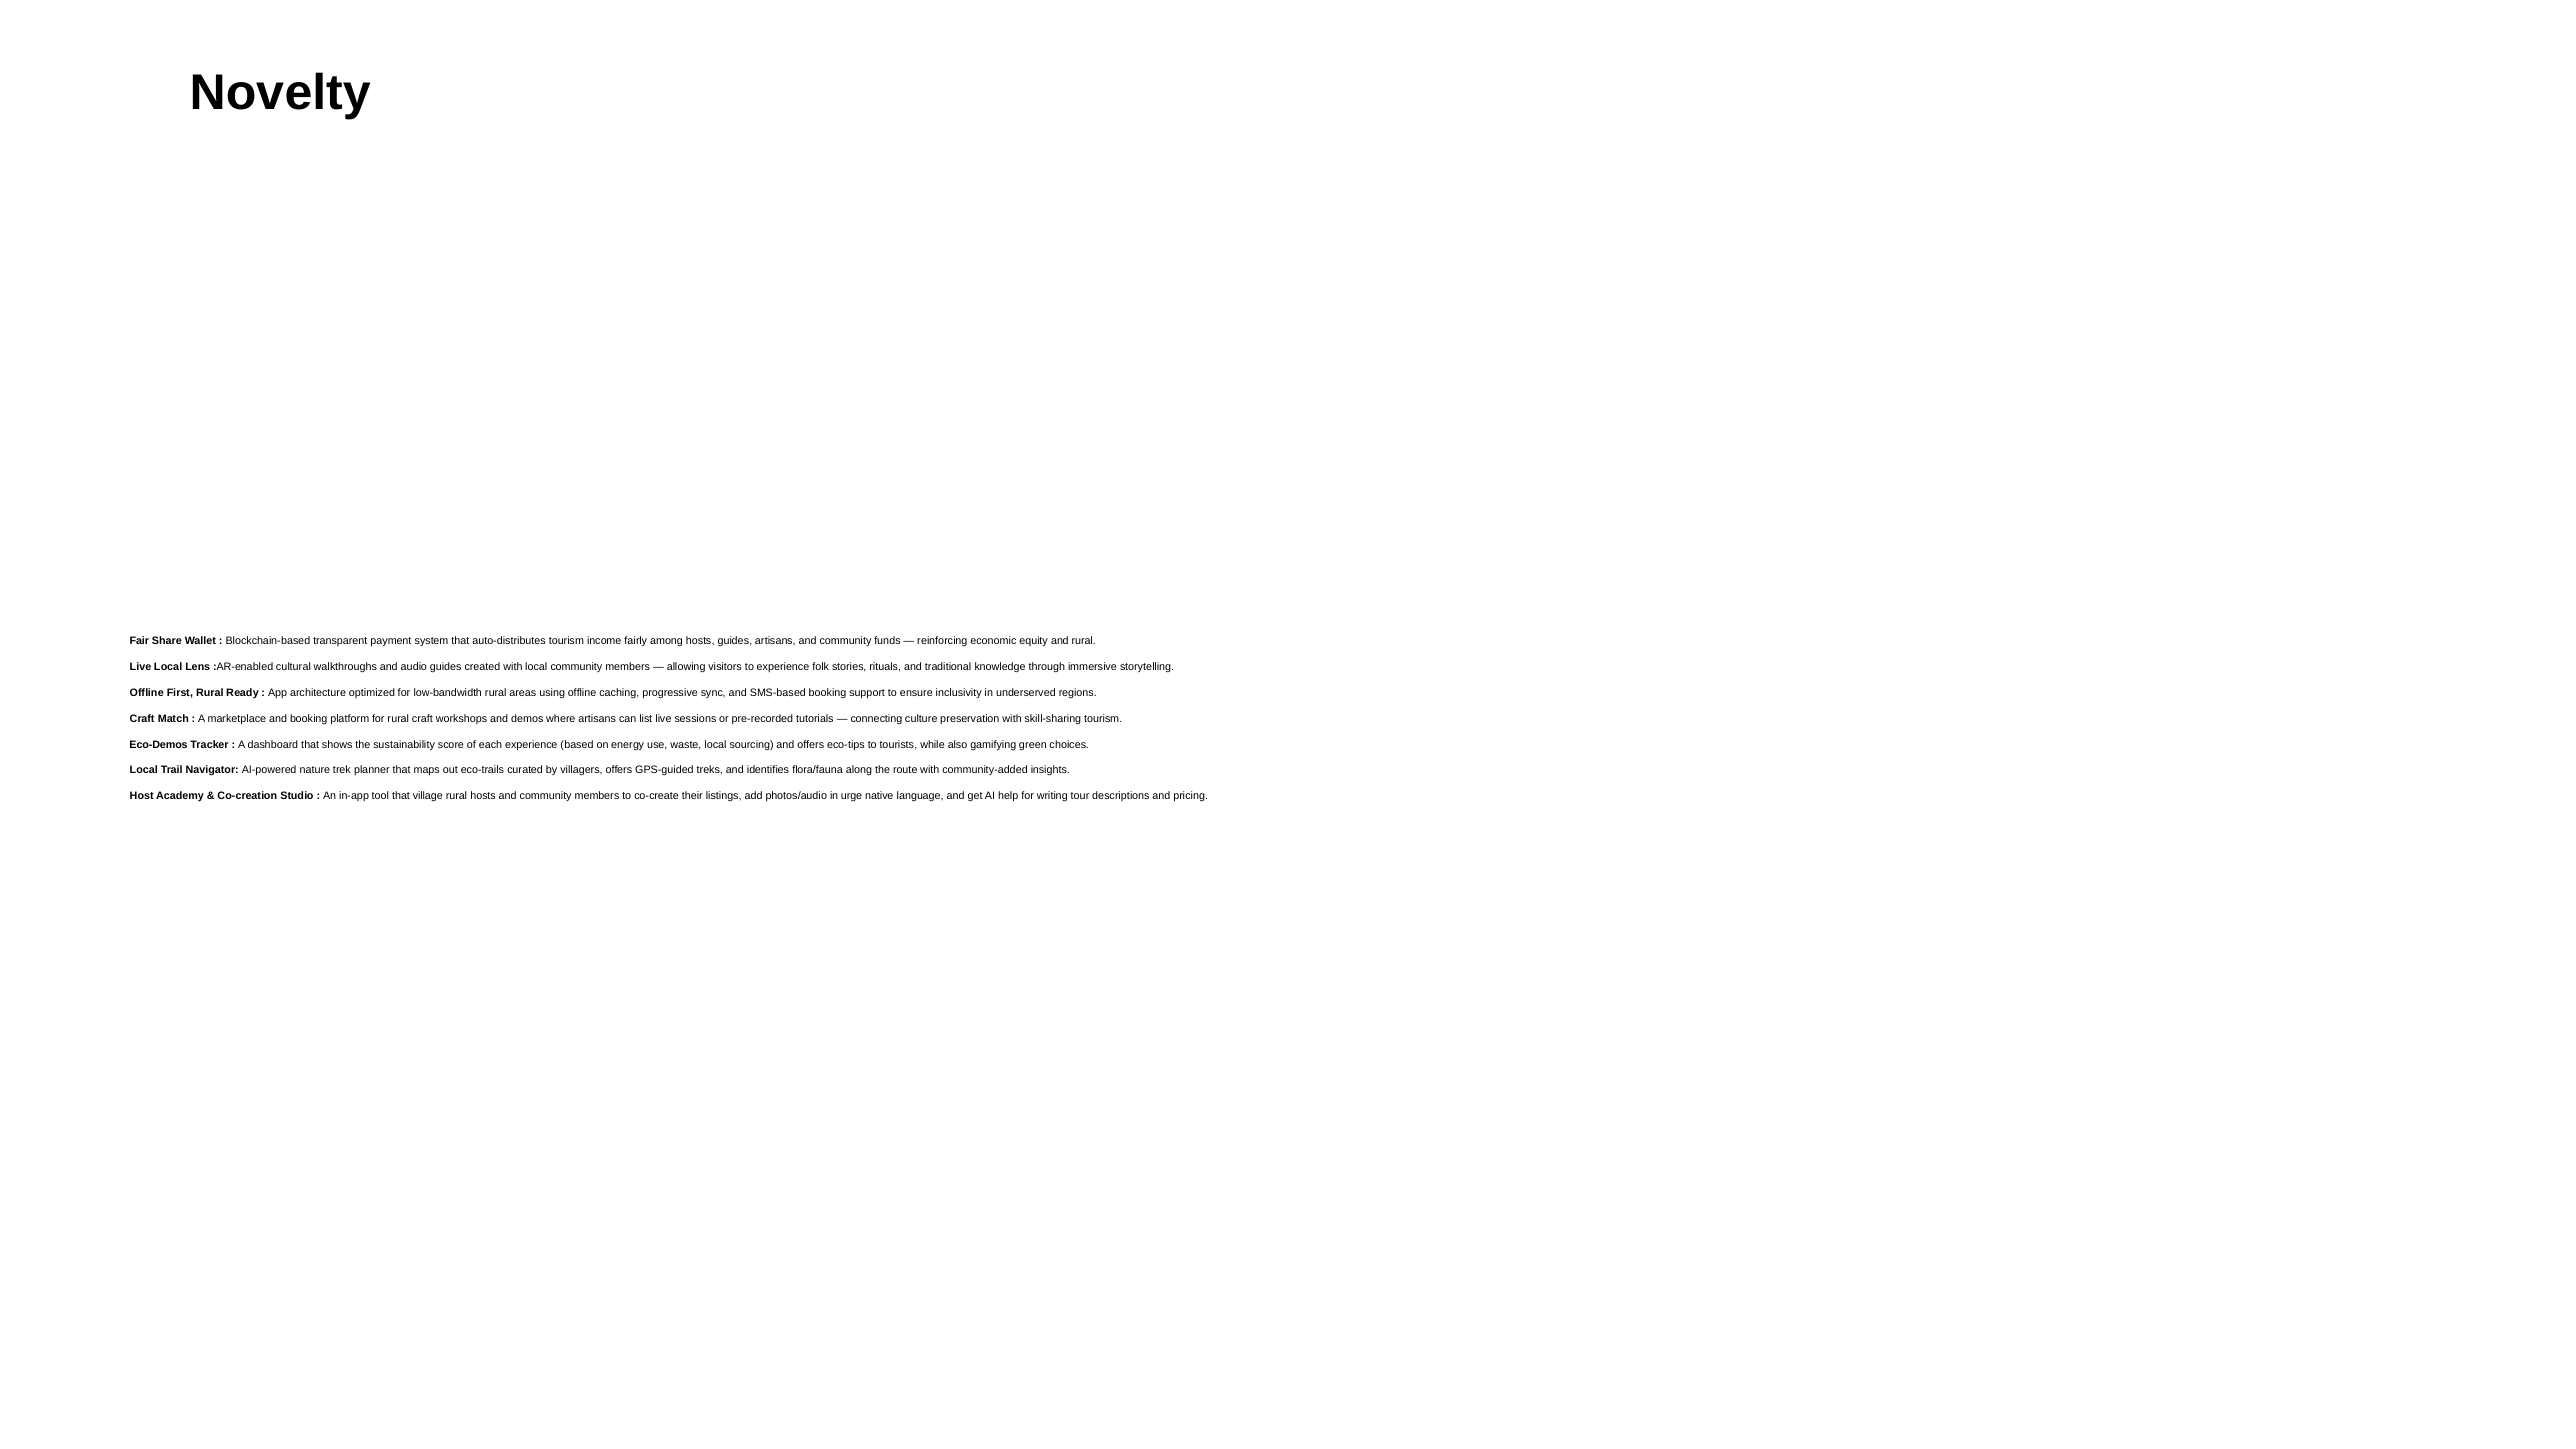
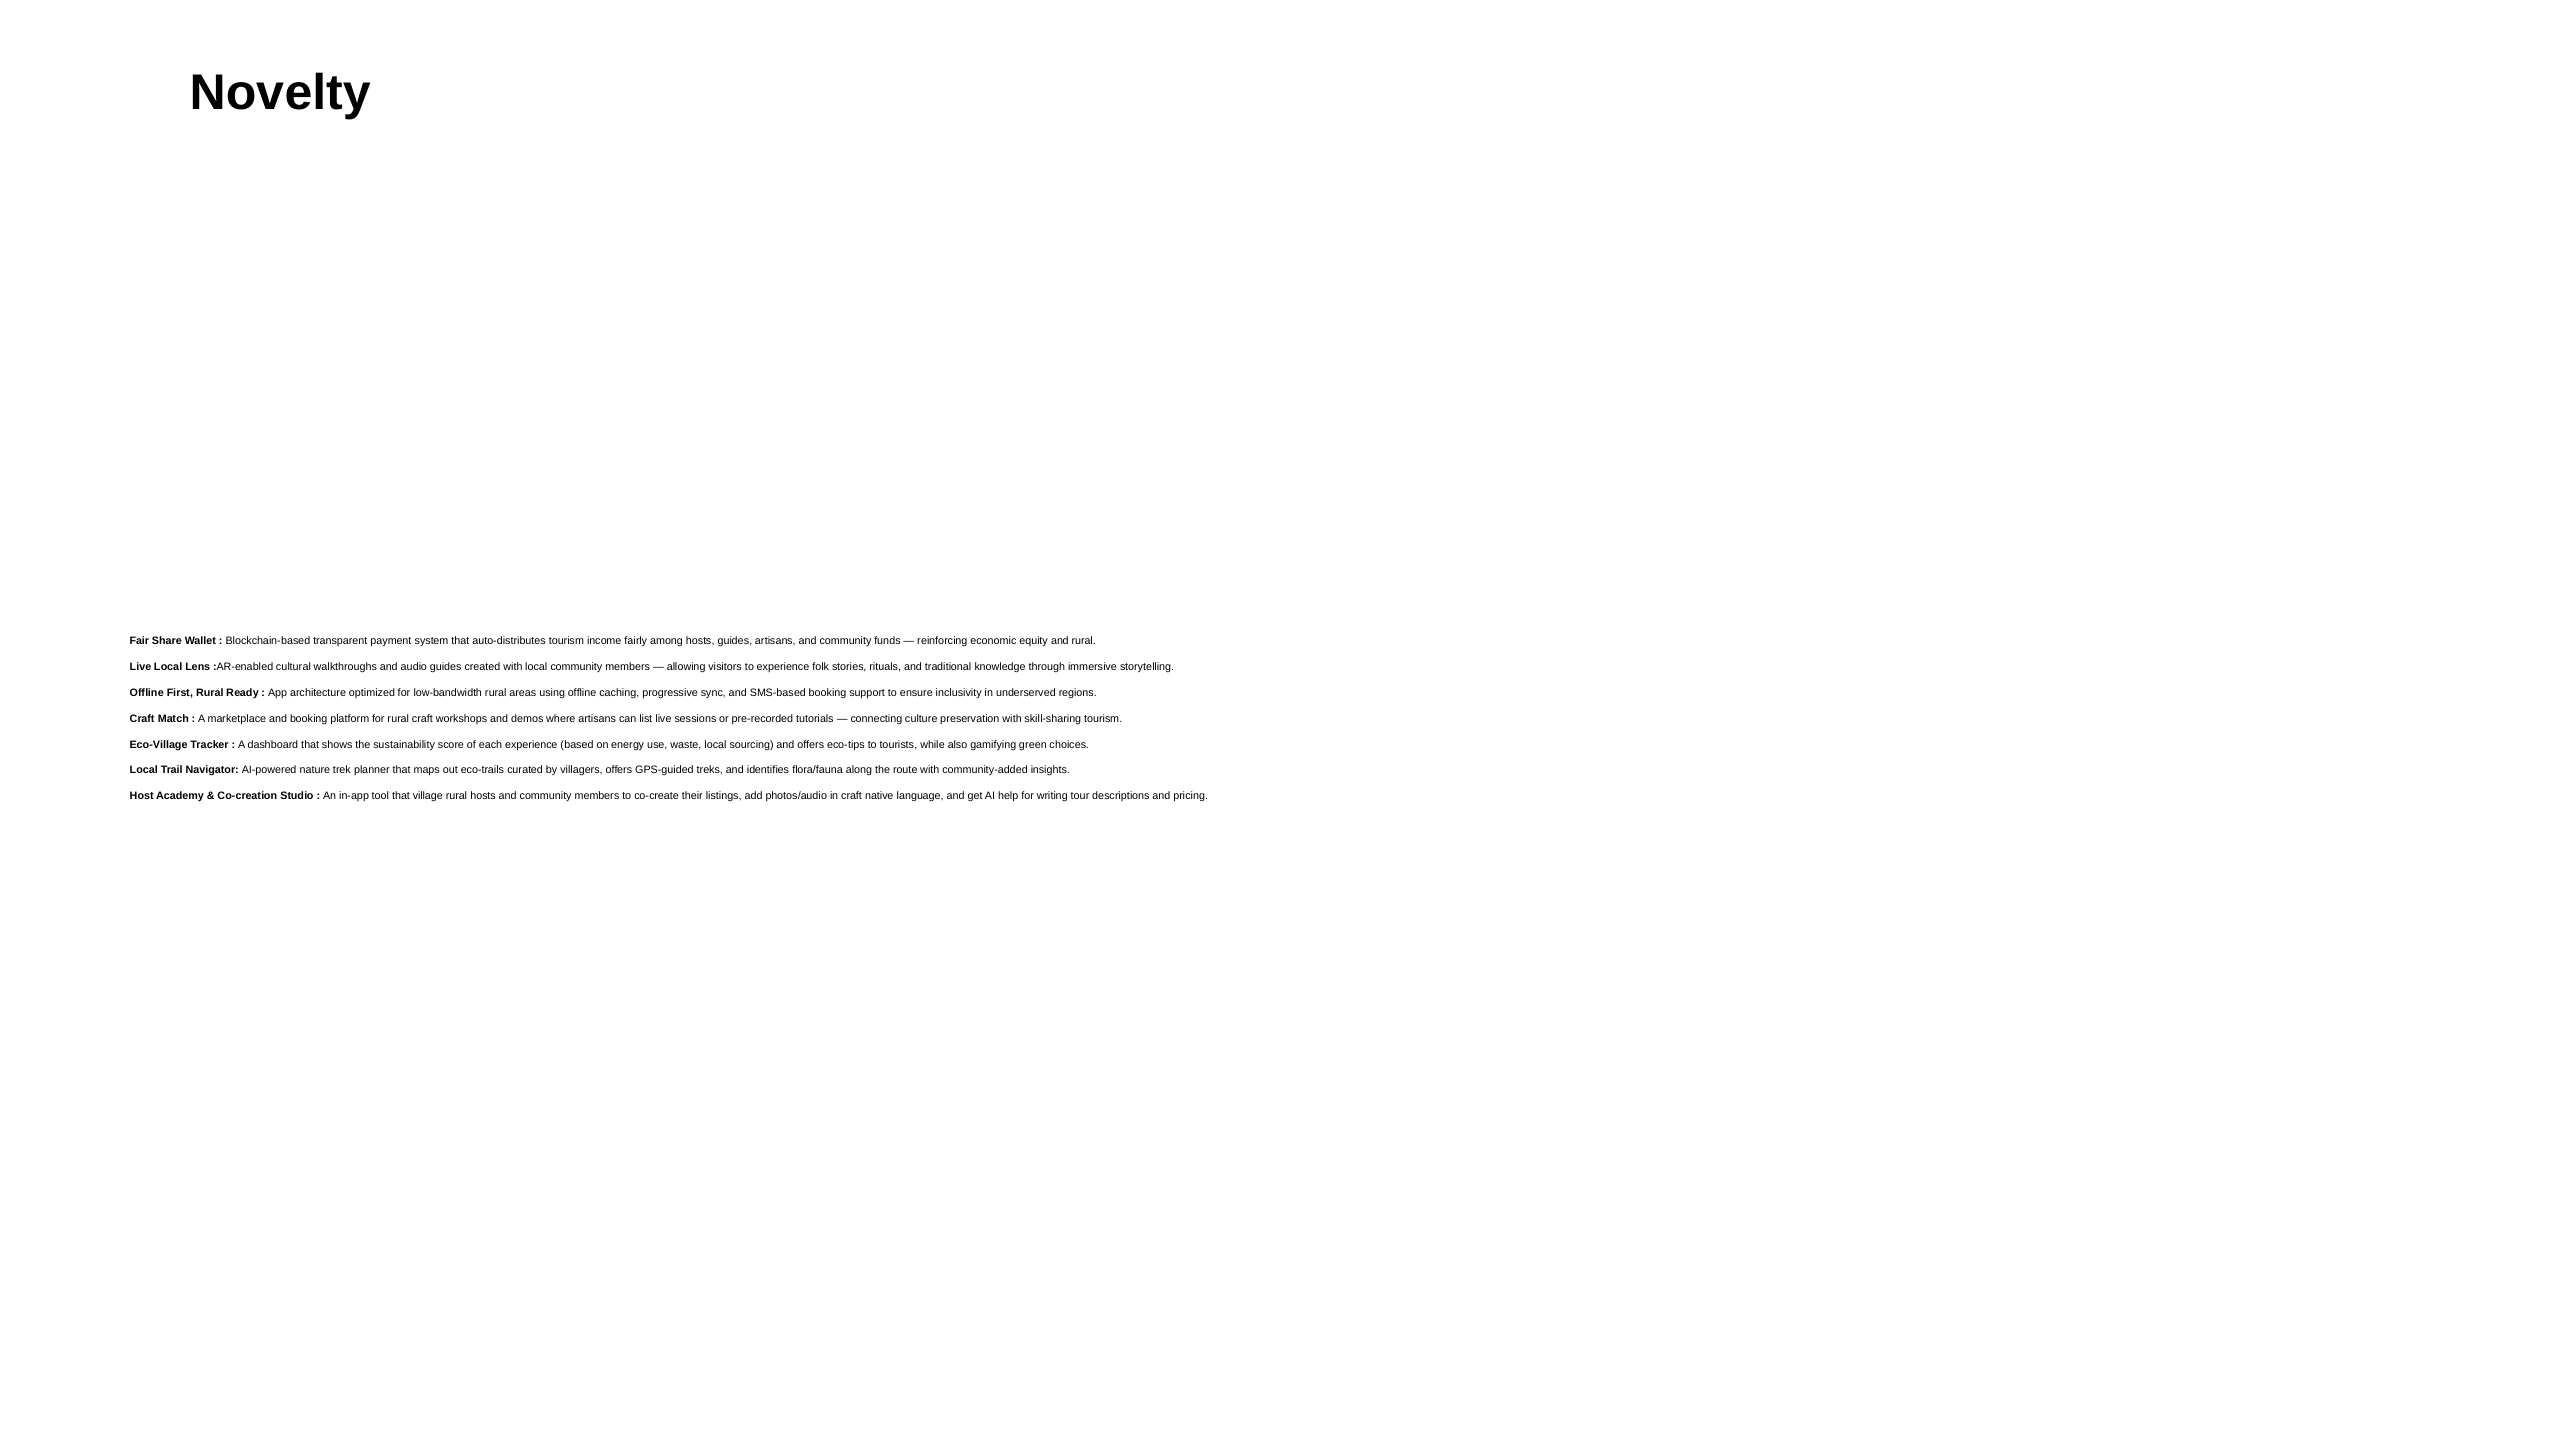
Eco-Demos: Eco-Demos -> Eco-Village
in urge: urge -> craft
